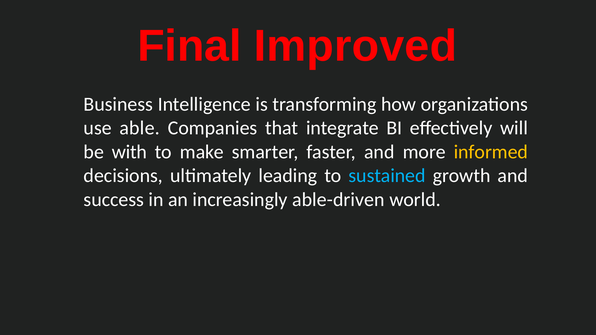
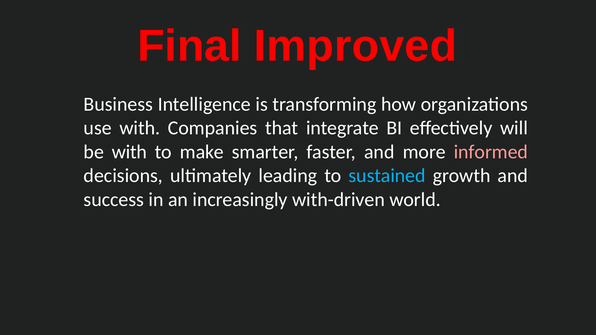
use able: able -> with
informed colour: yellow -> pink
able-driven: able-driven -> with-driven
